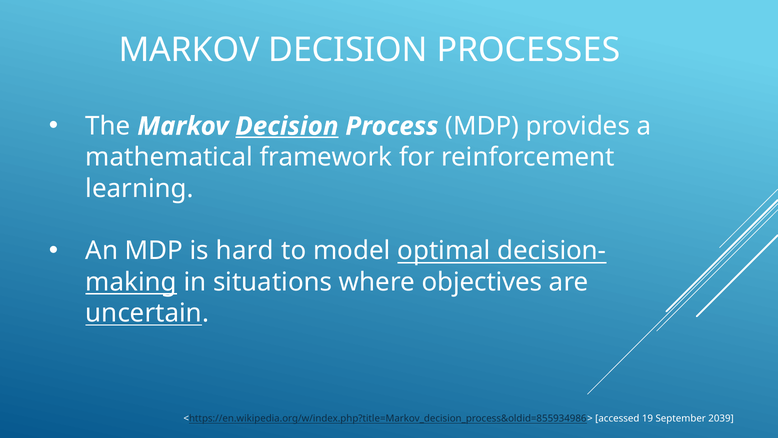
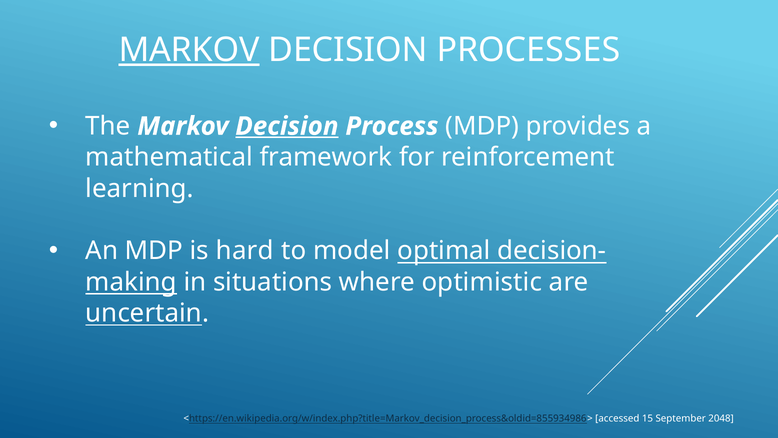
MARKOV at (189, 50) underline: none -> present
objectives: objectives -> optimistic
19: 19 -> 15
2039: 2039 -> 2048
